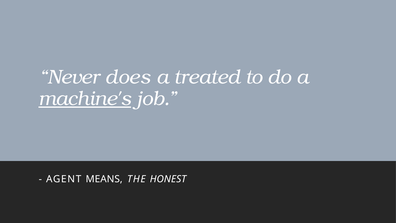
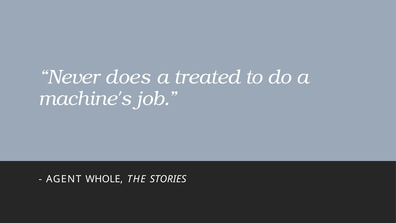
machine's underline: present -> none
MEANS: MEANS -> WHOLE
HONEST: HONEST -> STORIES
